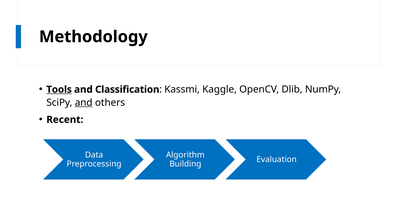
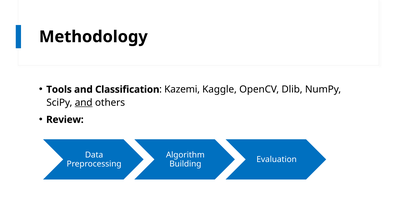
Tools underline: present -> none
Kassmi: Kassmi -> Kazemi
Recent: Recent -> Review
